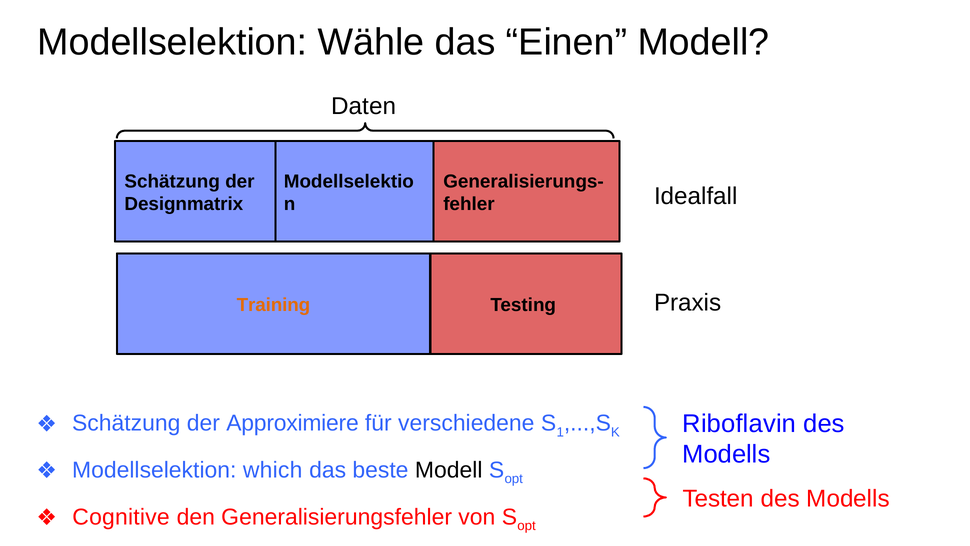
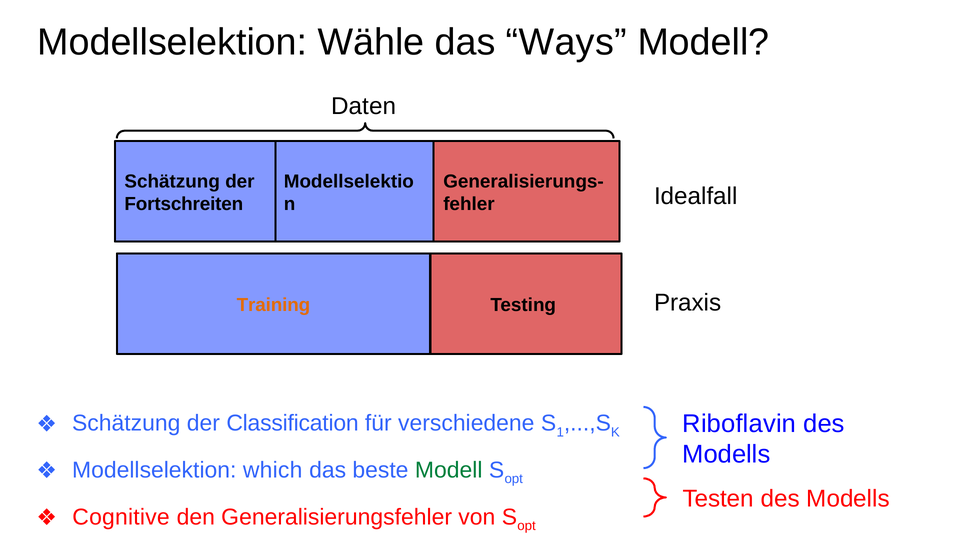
Einen: Einen -> Ways
Designmatrix: Designmatrix -> Fortschreiten
Approximiere: Approximiere -> Classification
Modell at (449, 470) colour: black -> green
